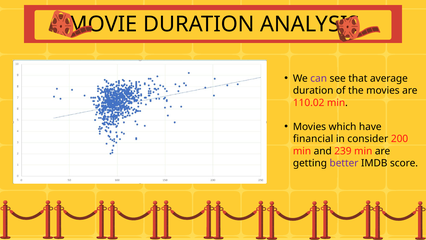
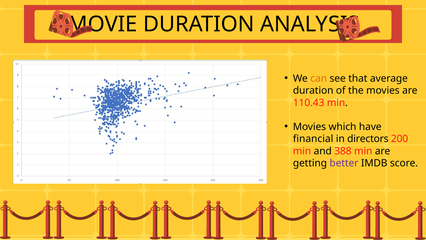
can colour: purple -> orange
110.02: 110.02 -> 110.43
consider: consider -> directors
239: 239 -> 388
